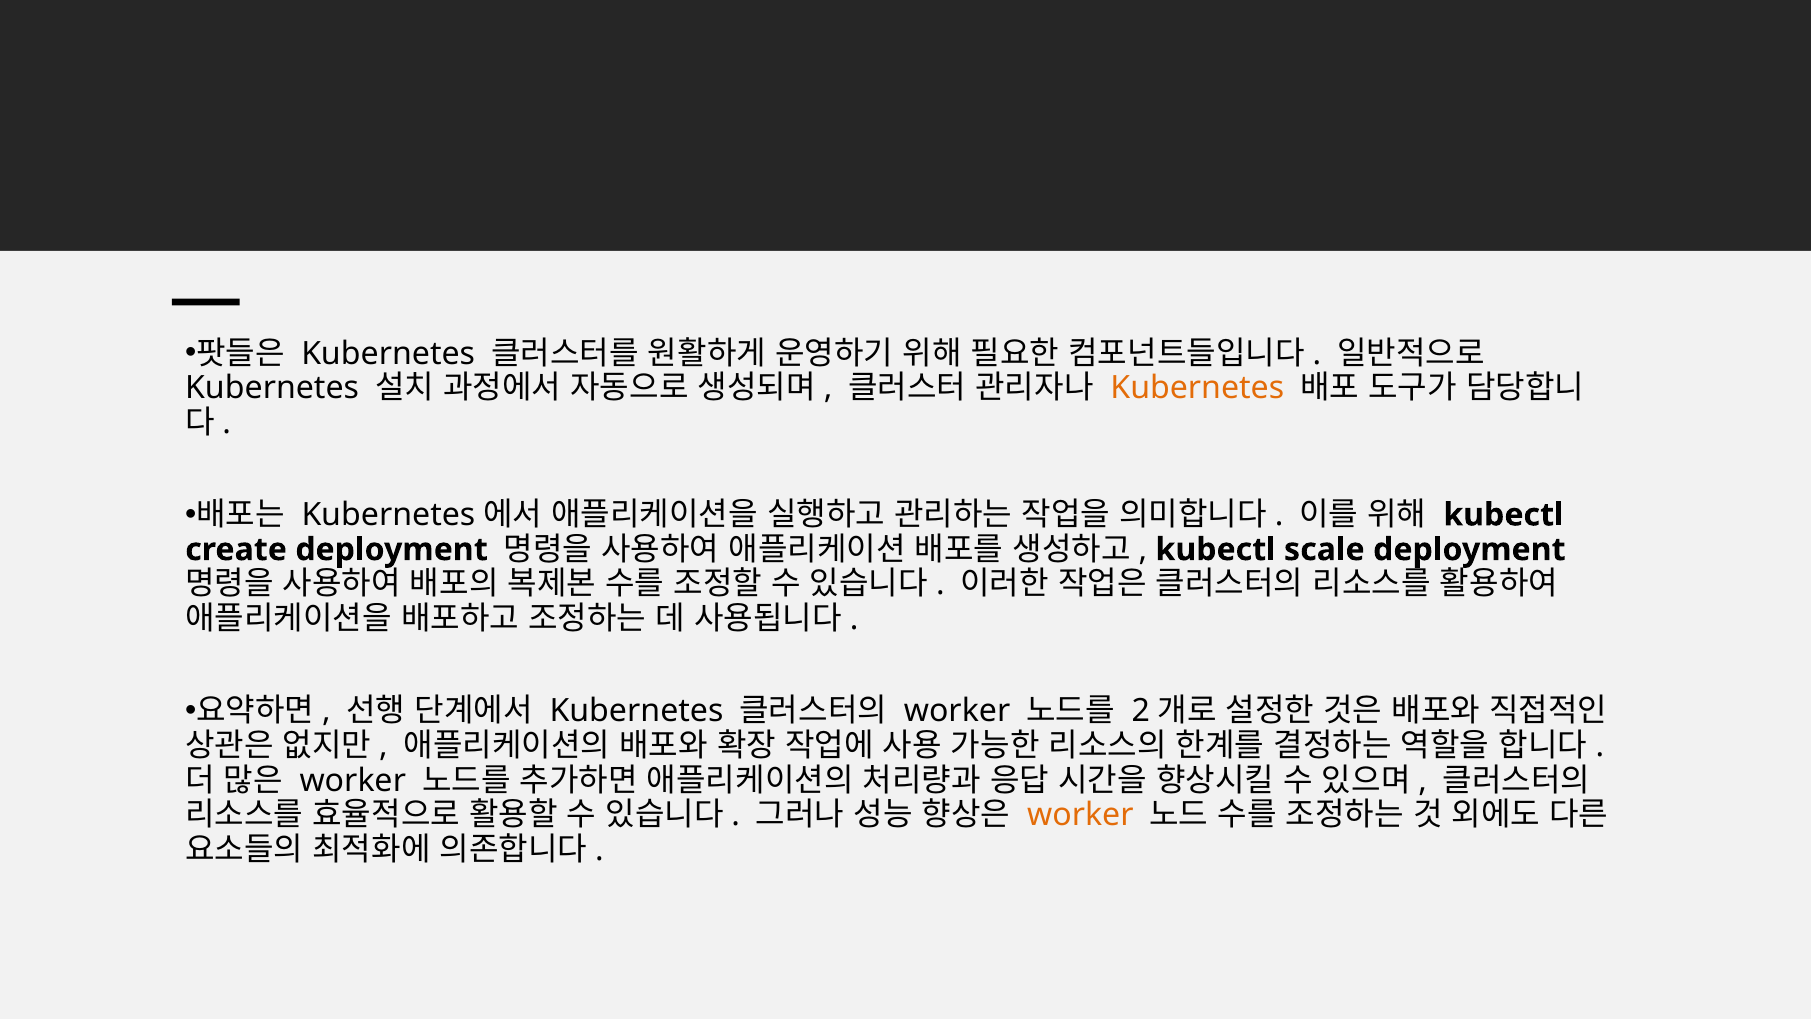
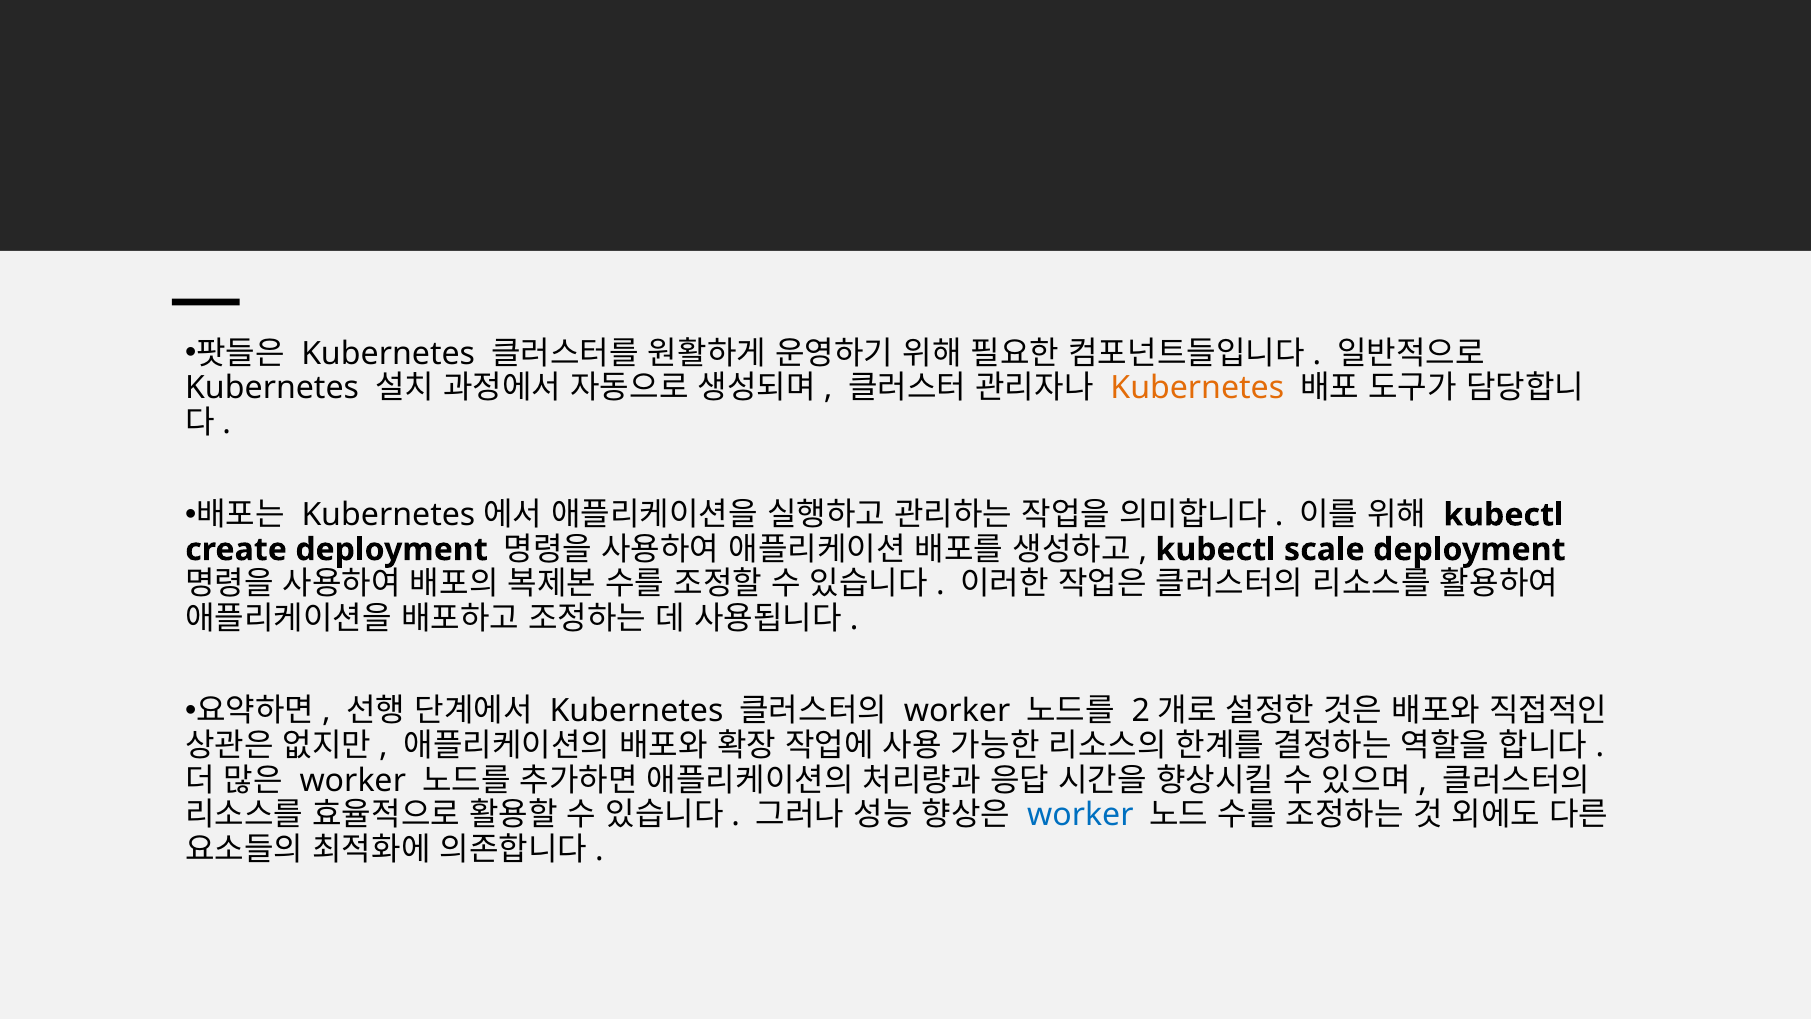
worker at (1080, 815) colour: orange -> blue
